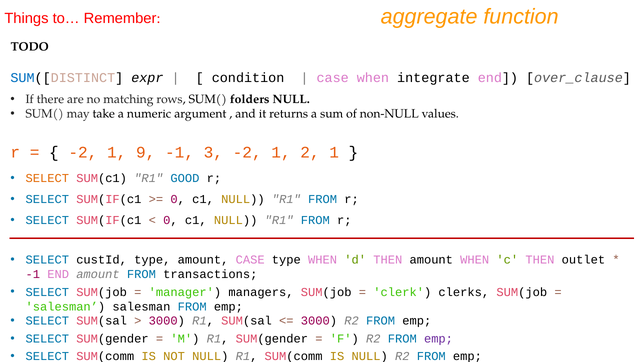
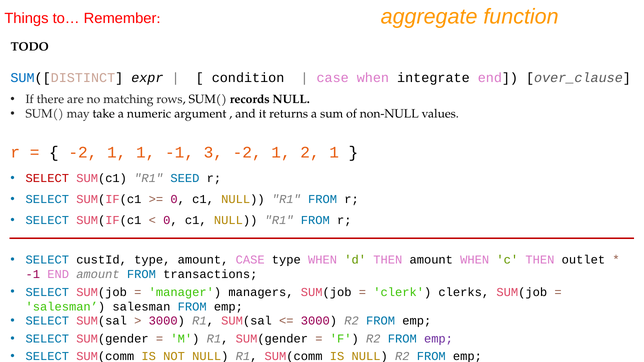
folders: folders -> records
1 9: 9 -> 1
SELECT at (47, 179) colour: orange -> red
GOOD: GOOD -> SEED
